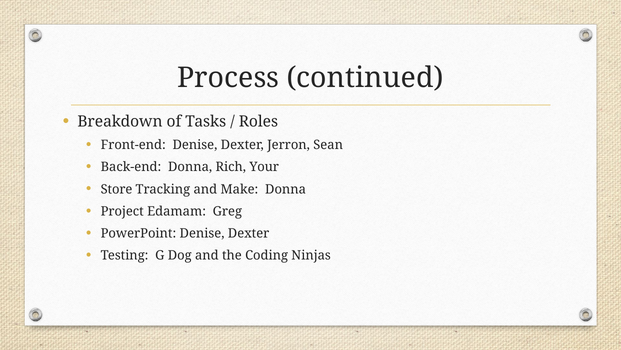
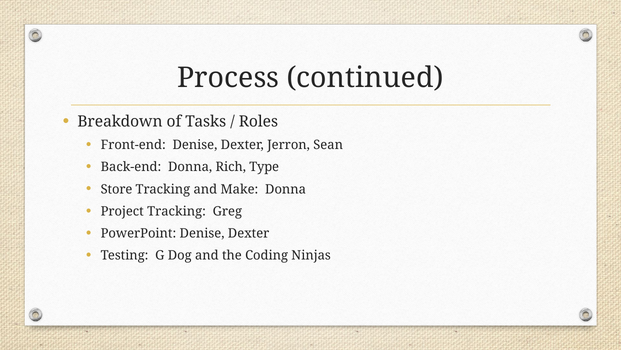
Your: Your -> Type
Project Edamam: Edamam -> Tracking
